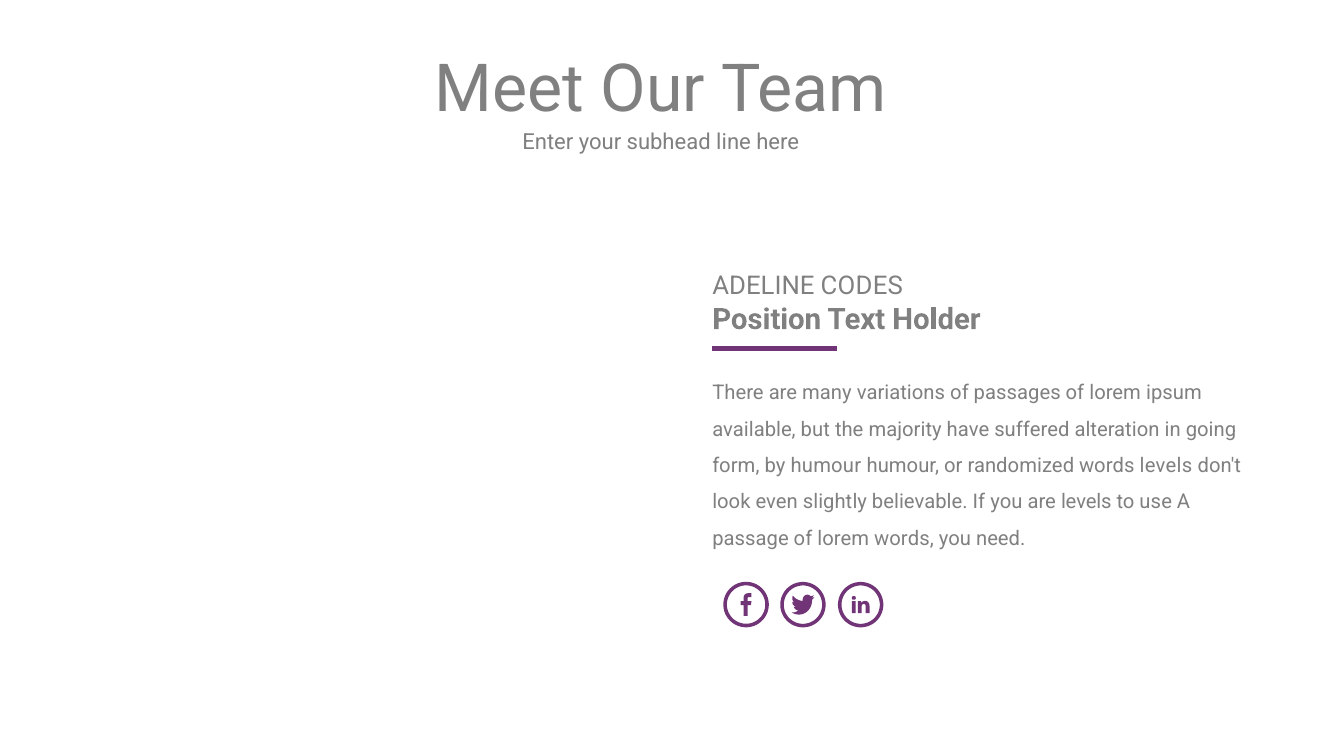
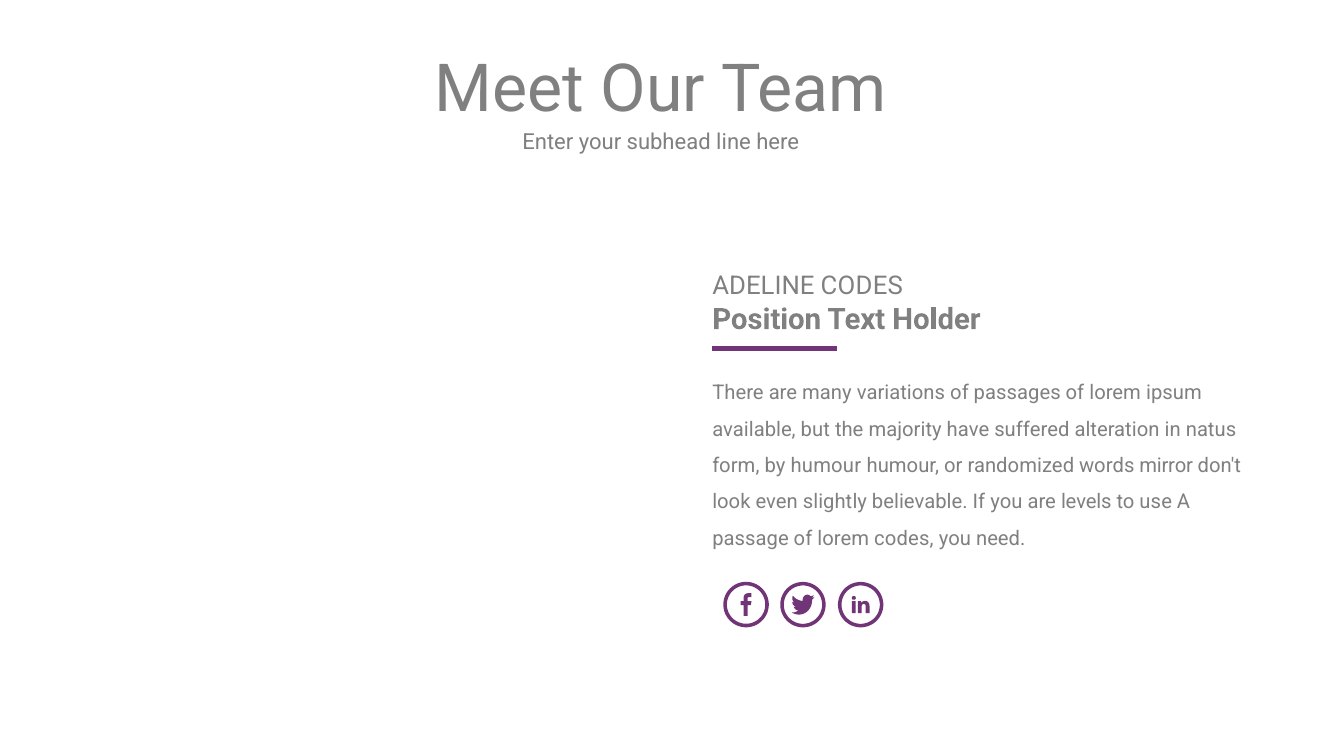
going: going -> natus
words levels: levels -> mirror
lorem words: words -> codes
